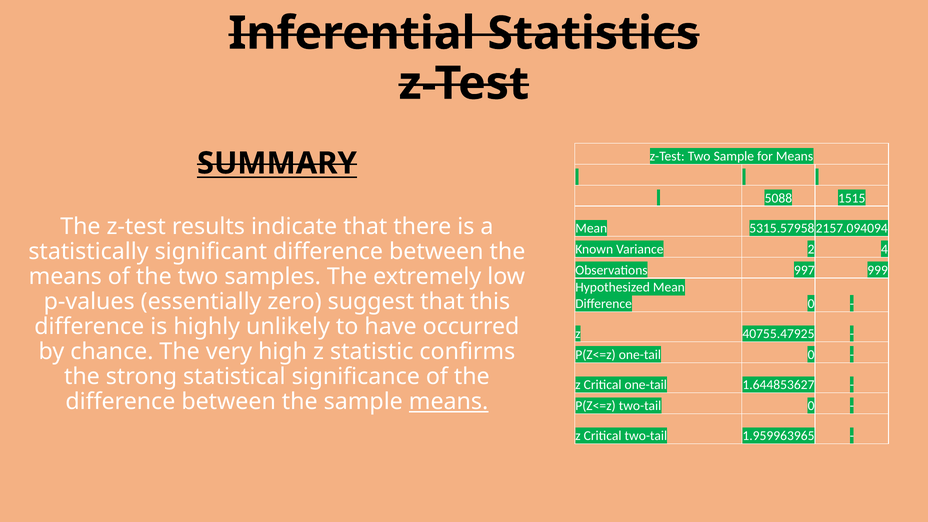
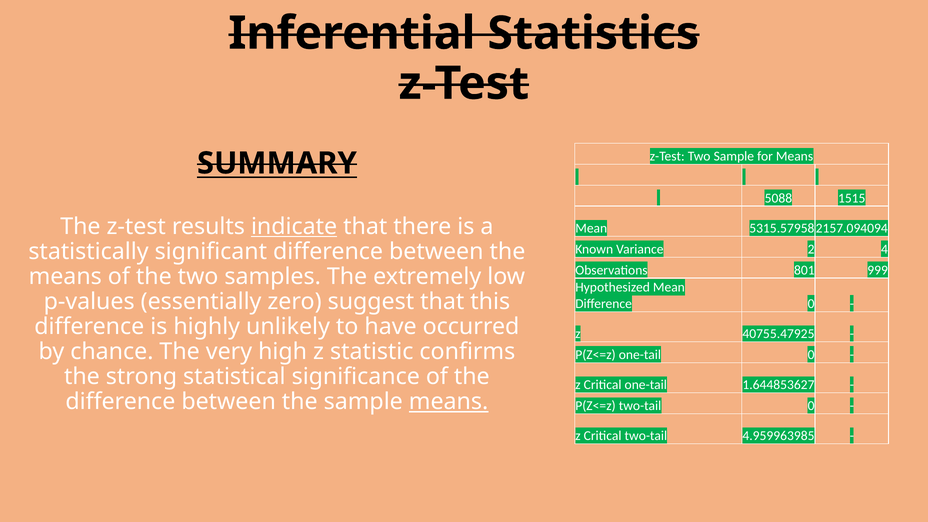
indicate underline: none -> present
997: 997 -> 801
1.959963965: 1.959963965 -> 4.959963985
